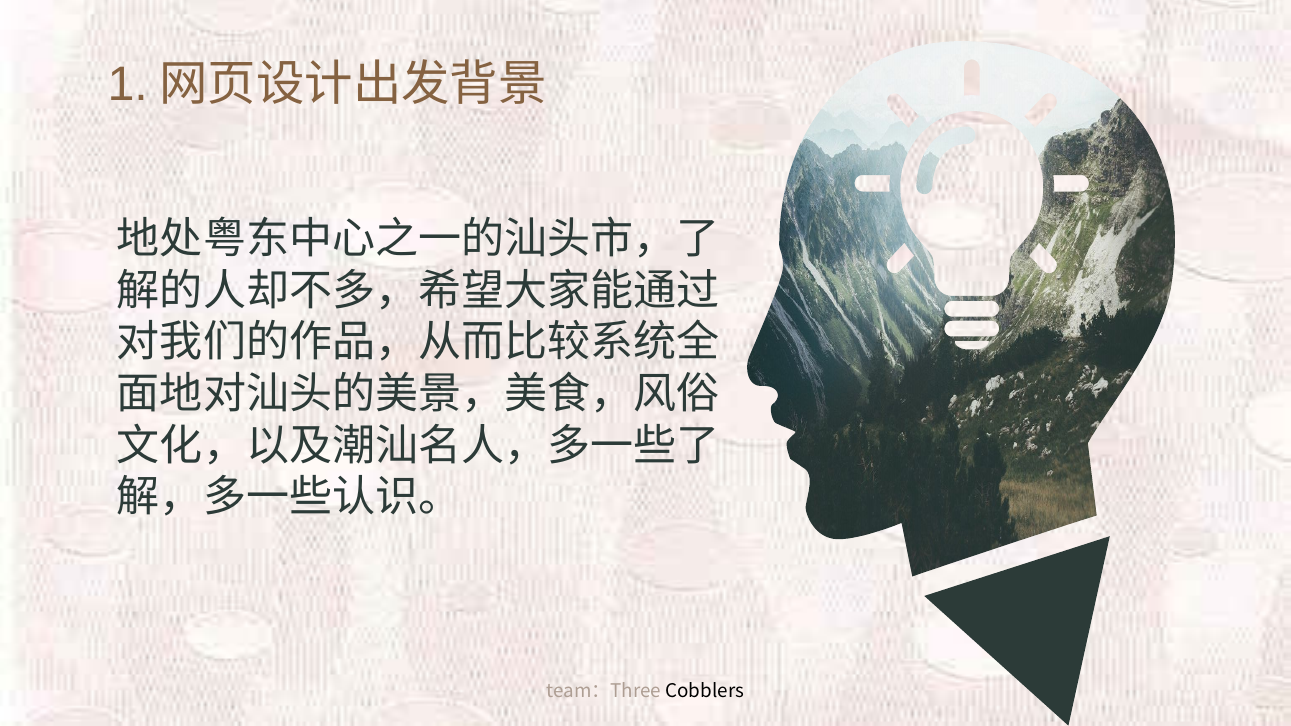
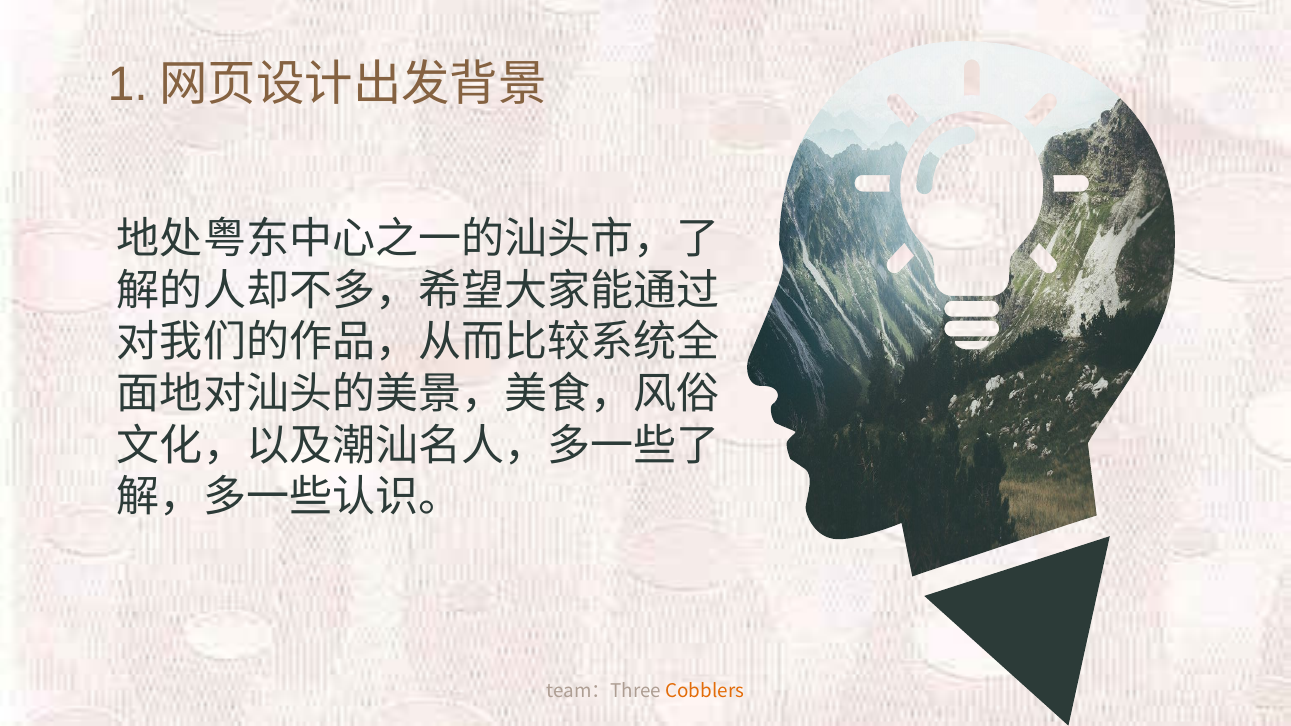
Cobblers colour: black -> orange
